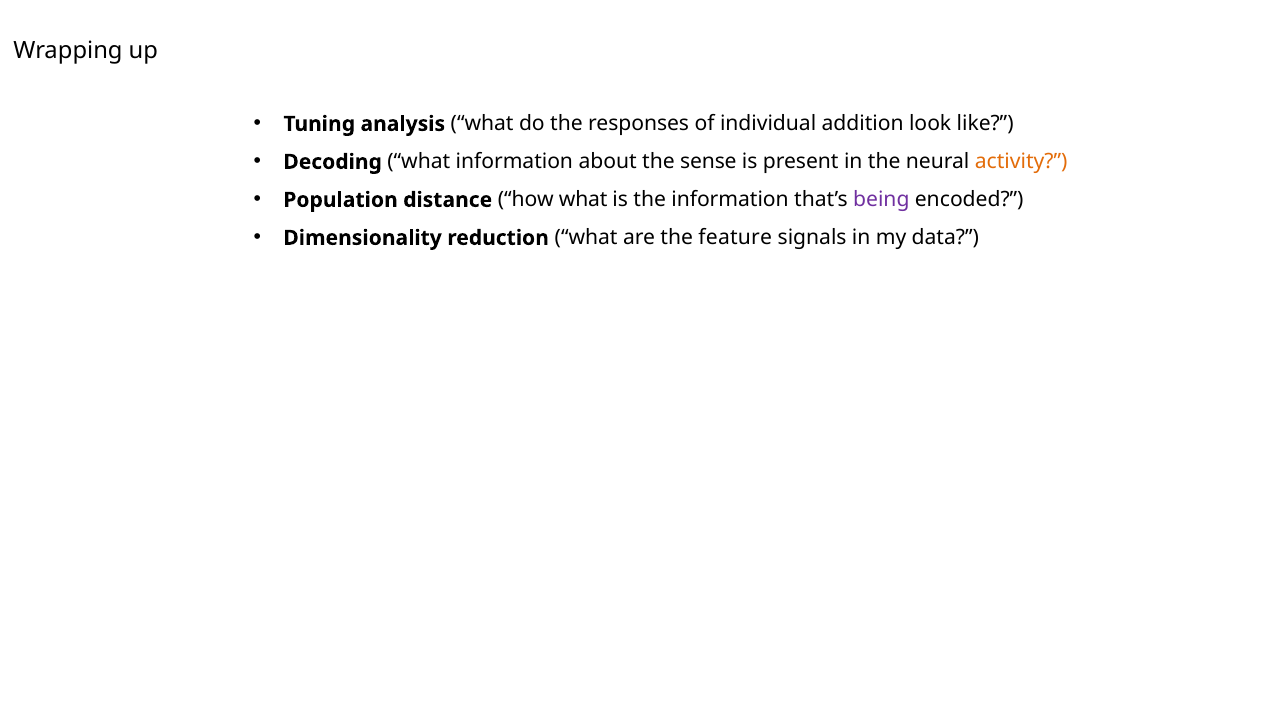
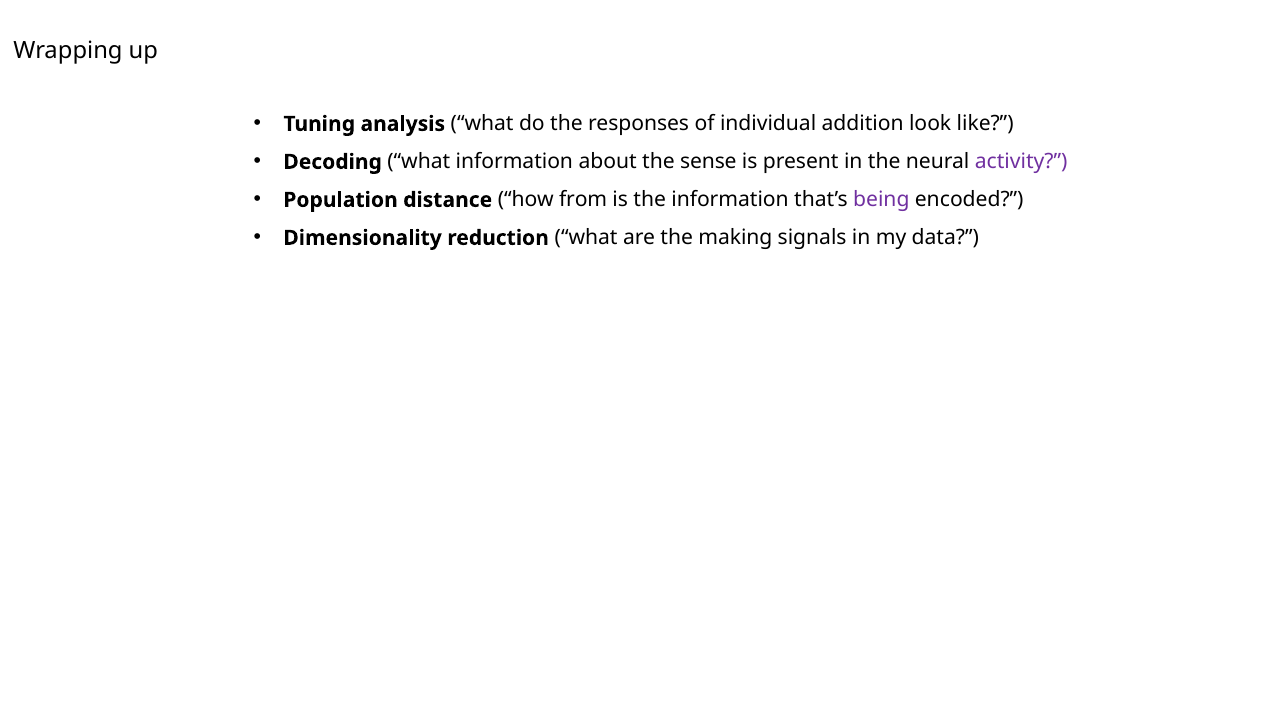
activity colour: orange -> purple
how what: what -> from
feature: feature -> making
